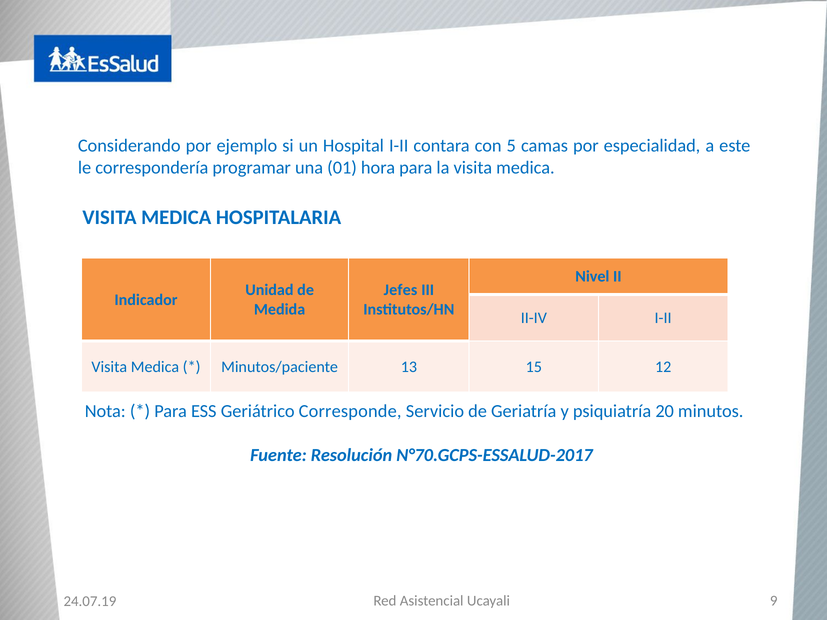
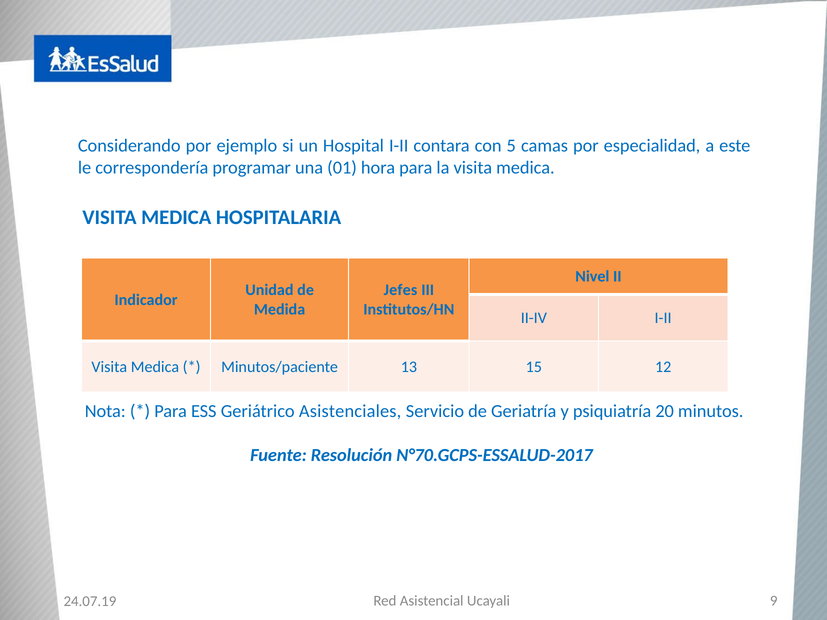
Corresponde: Corresponde -> Asistenciales
